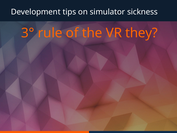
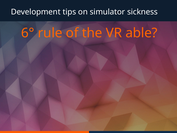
3°: 3° -> 6°
they: they -> able
